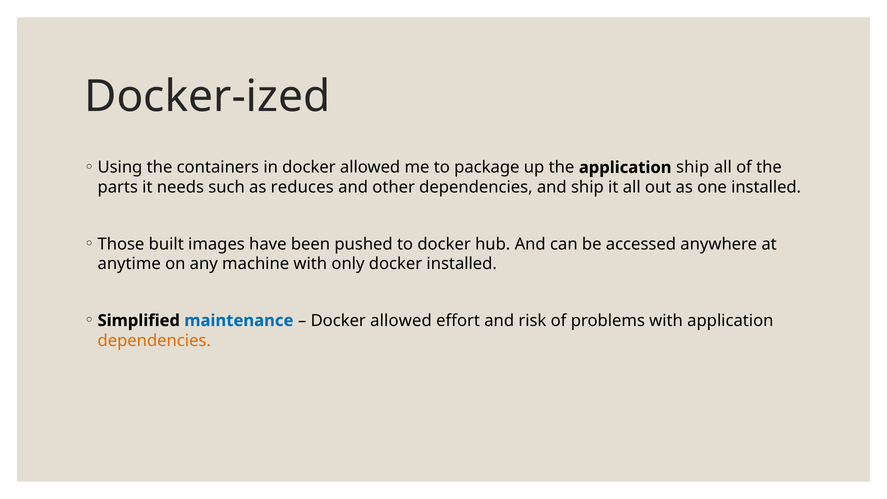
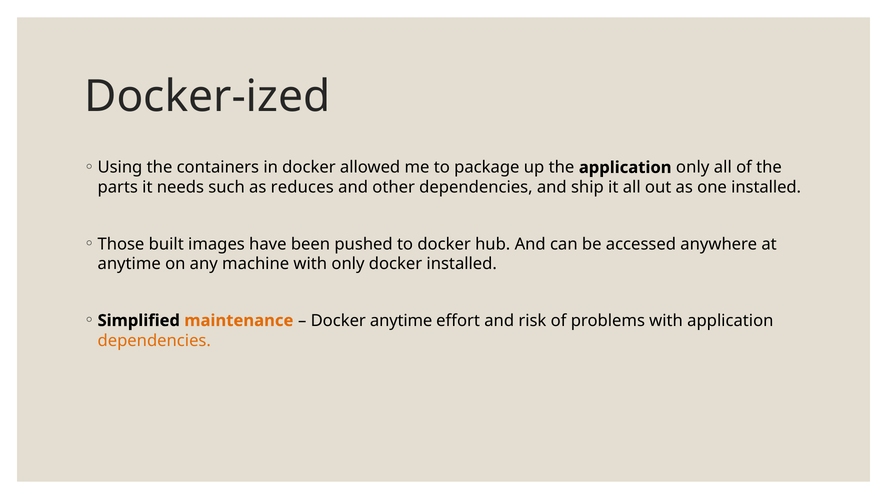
application ship: ship -> only
maintenance colour: blue -> orange
allowed at (401, 321): allowed -> anytime
